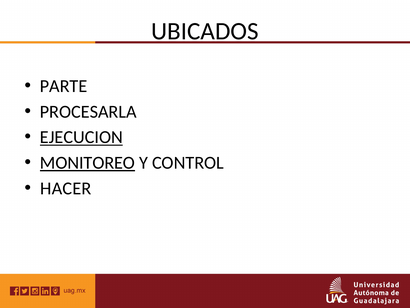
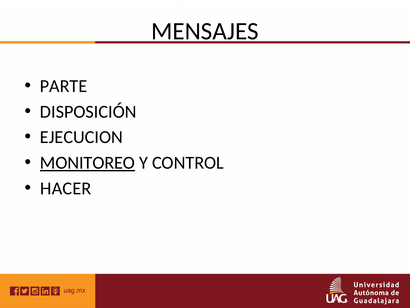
UBICADOS: UBICADOS -> MENSAJES
PROCESARLA: PROCESARLA -> DISPOSICIÓN
EJECUCION underline: present -> none
